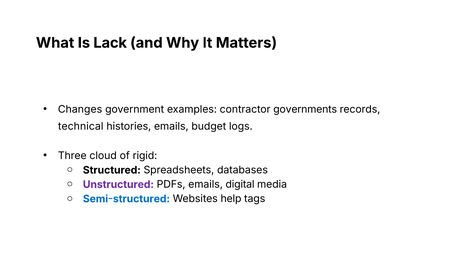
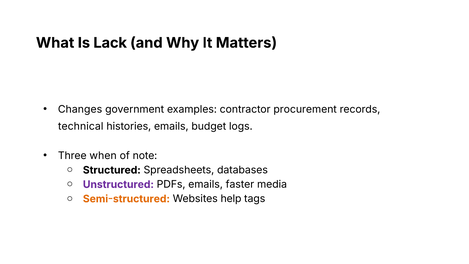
governments: governments -> procurement
cloud: cloud -> when
rigid: rigid -> note
digital: digital -> faster
Semi-structured colour: blue -> orange
